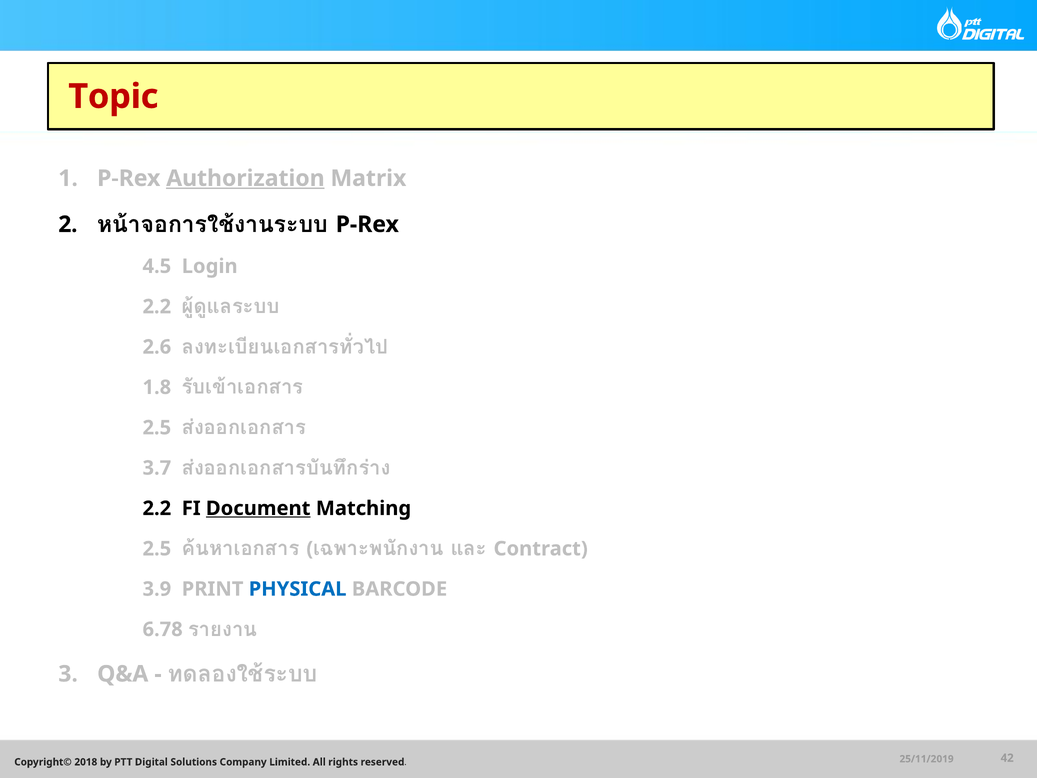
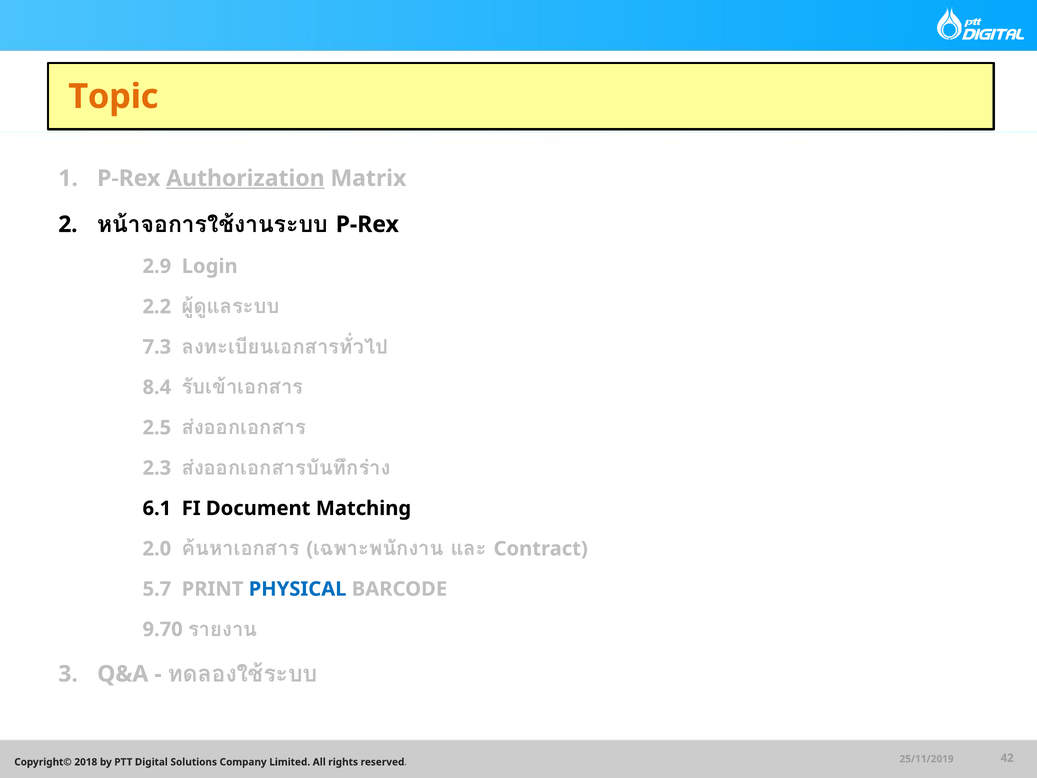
Topic colour: red -> orange
4.5: 4.5 -> 2.9
2.6: 2.6 -> 7.3
1.8: 1.8 -> 8.4
3.7: 3.7 -> 2.3
2.2 at (157, 508): 2.2 -> 6.1
Document underline: present -> none
2.5 at (157, 549): 2.5 -> 2.0
3.9: 3.9 -> 5.7
6.78: 6.78 -> 9.70
